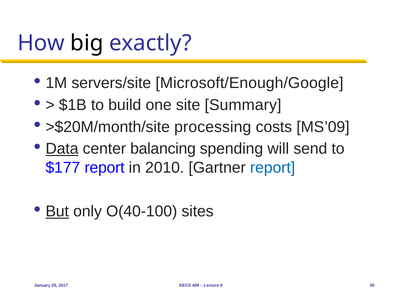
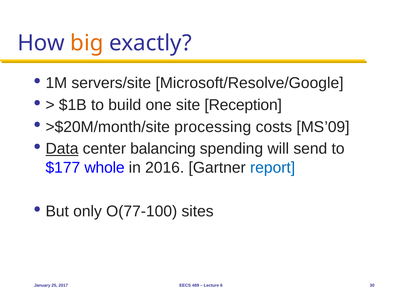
big colour: black -> orange
Microsoft/Enough/Google: Microsoft/Enough/Google -> Microsoft/Resolve/Google
Summary: Summary -> Reception
$177 report: report -> whole
2010: 2010 -> 2016
But underline: present -> none
O(40-100: O(40-100 -> O(77-100
